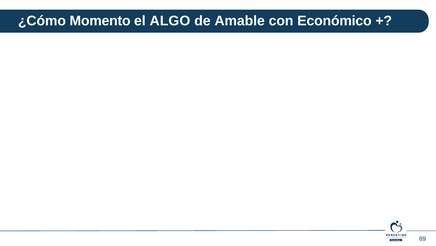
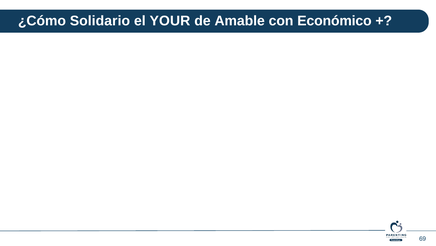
Momento: Momento -> Solidario
ALGO: ALGO -> YOUR
